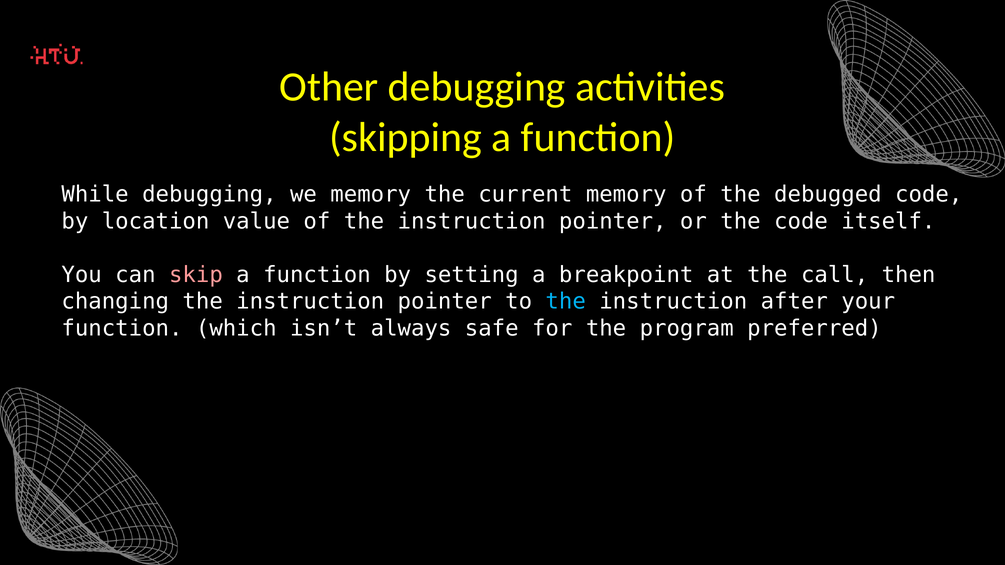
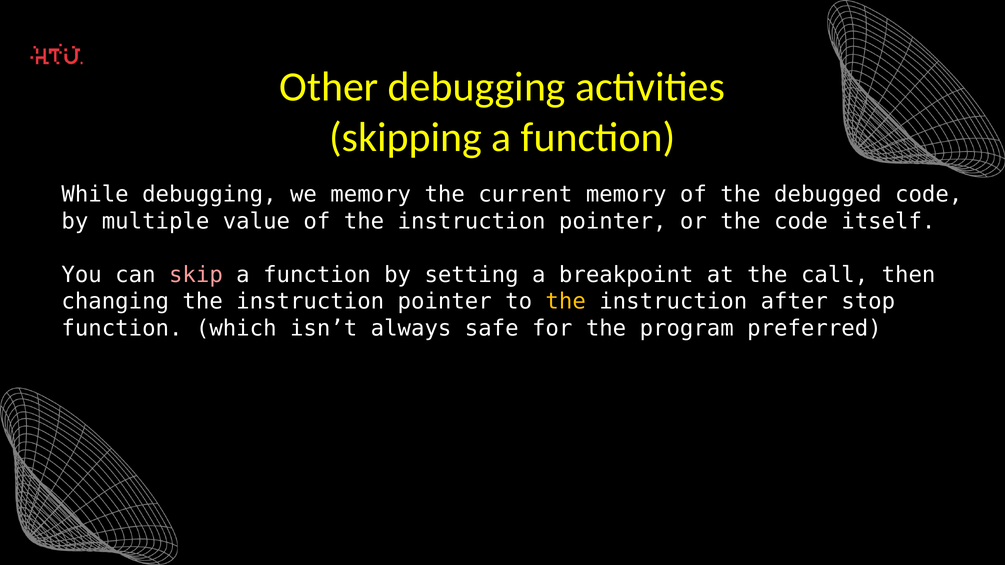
location: location -> multiple
the at (566, 302) colour: light blue -> yellow
your: your -> stop
